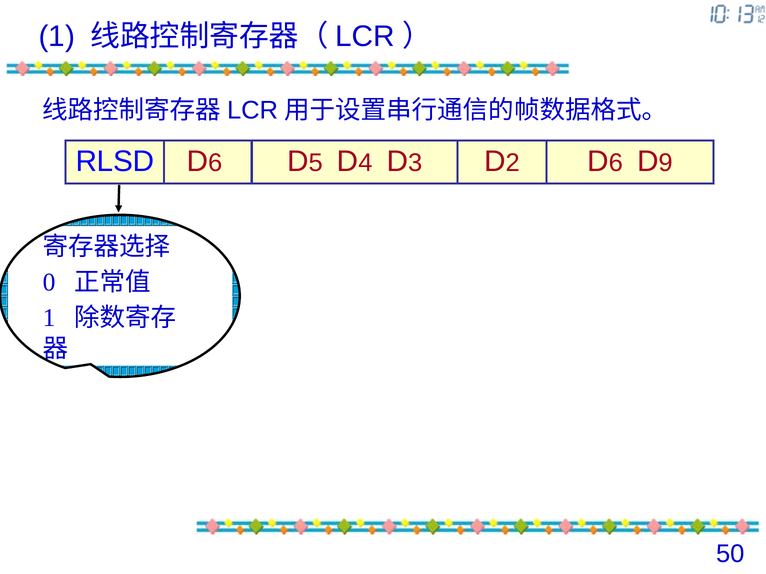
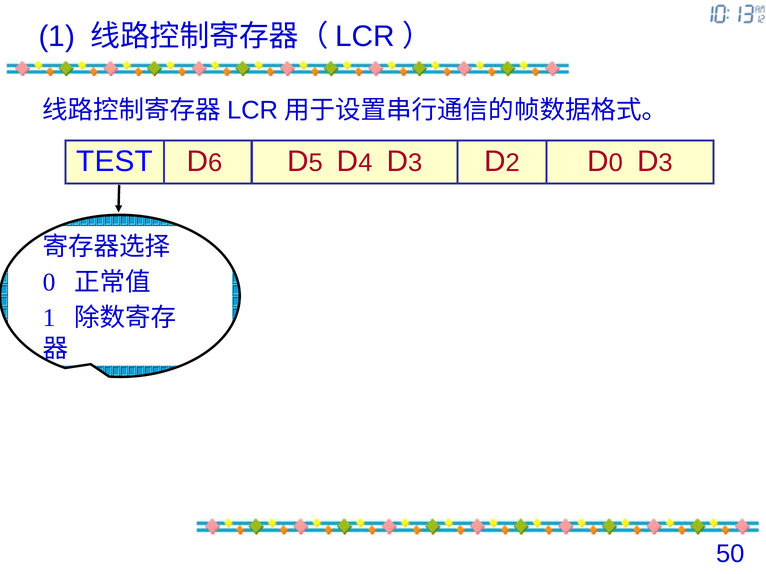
RLSD: RLSD -> TEST
6 at (616, 163): 6 -> 0
9 at (666, 163): 9 -> 3
